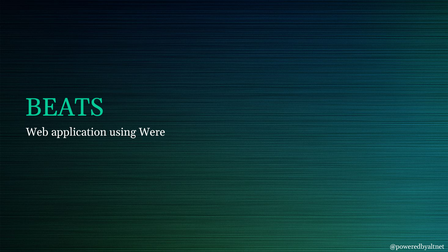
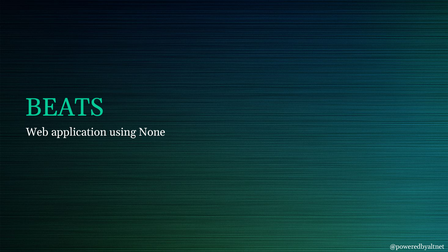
Were: Were -> None
